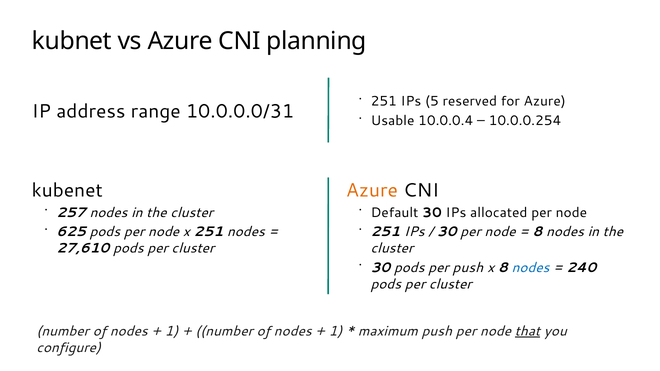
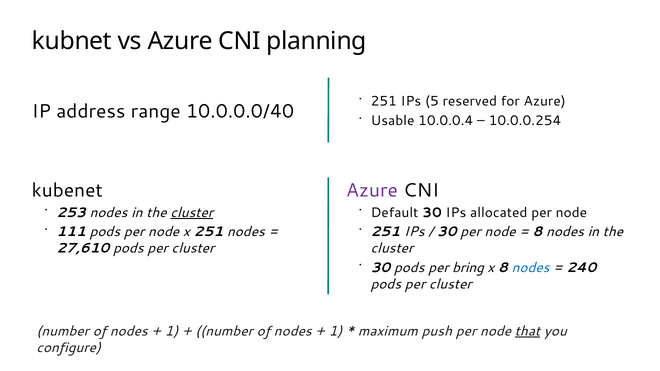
10.0.0.0/31: 10.0.0.0/31 -> 10.0.0.0/40
Azure at (372, 190) colour: orange -> purple
257: 257 -> 253
cluster at (192, 213) underline: none -> present
625: 625 -> 111
per push: push -> bring
